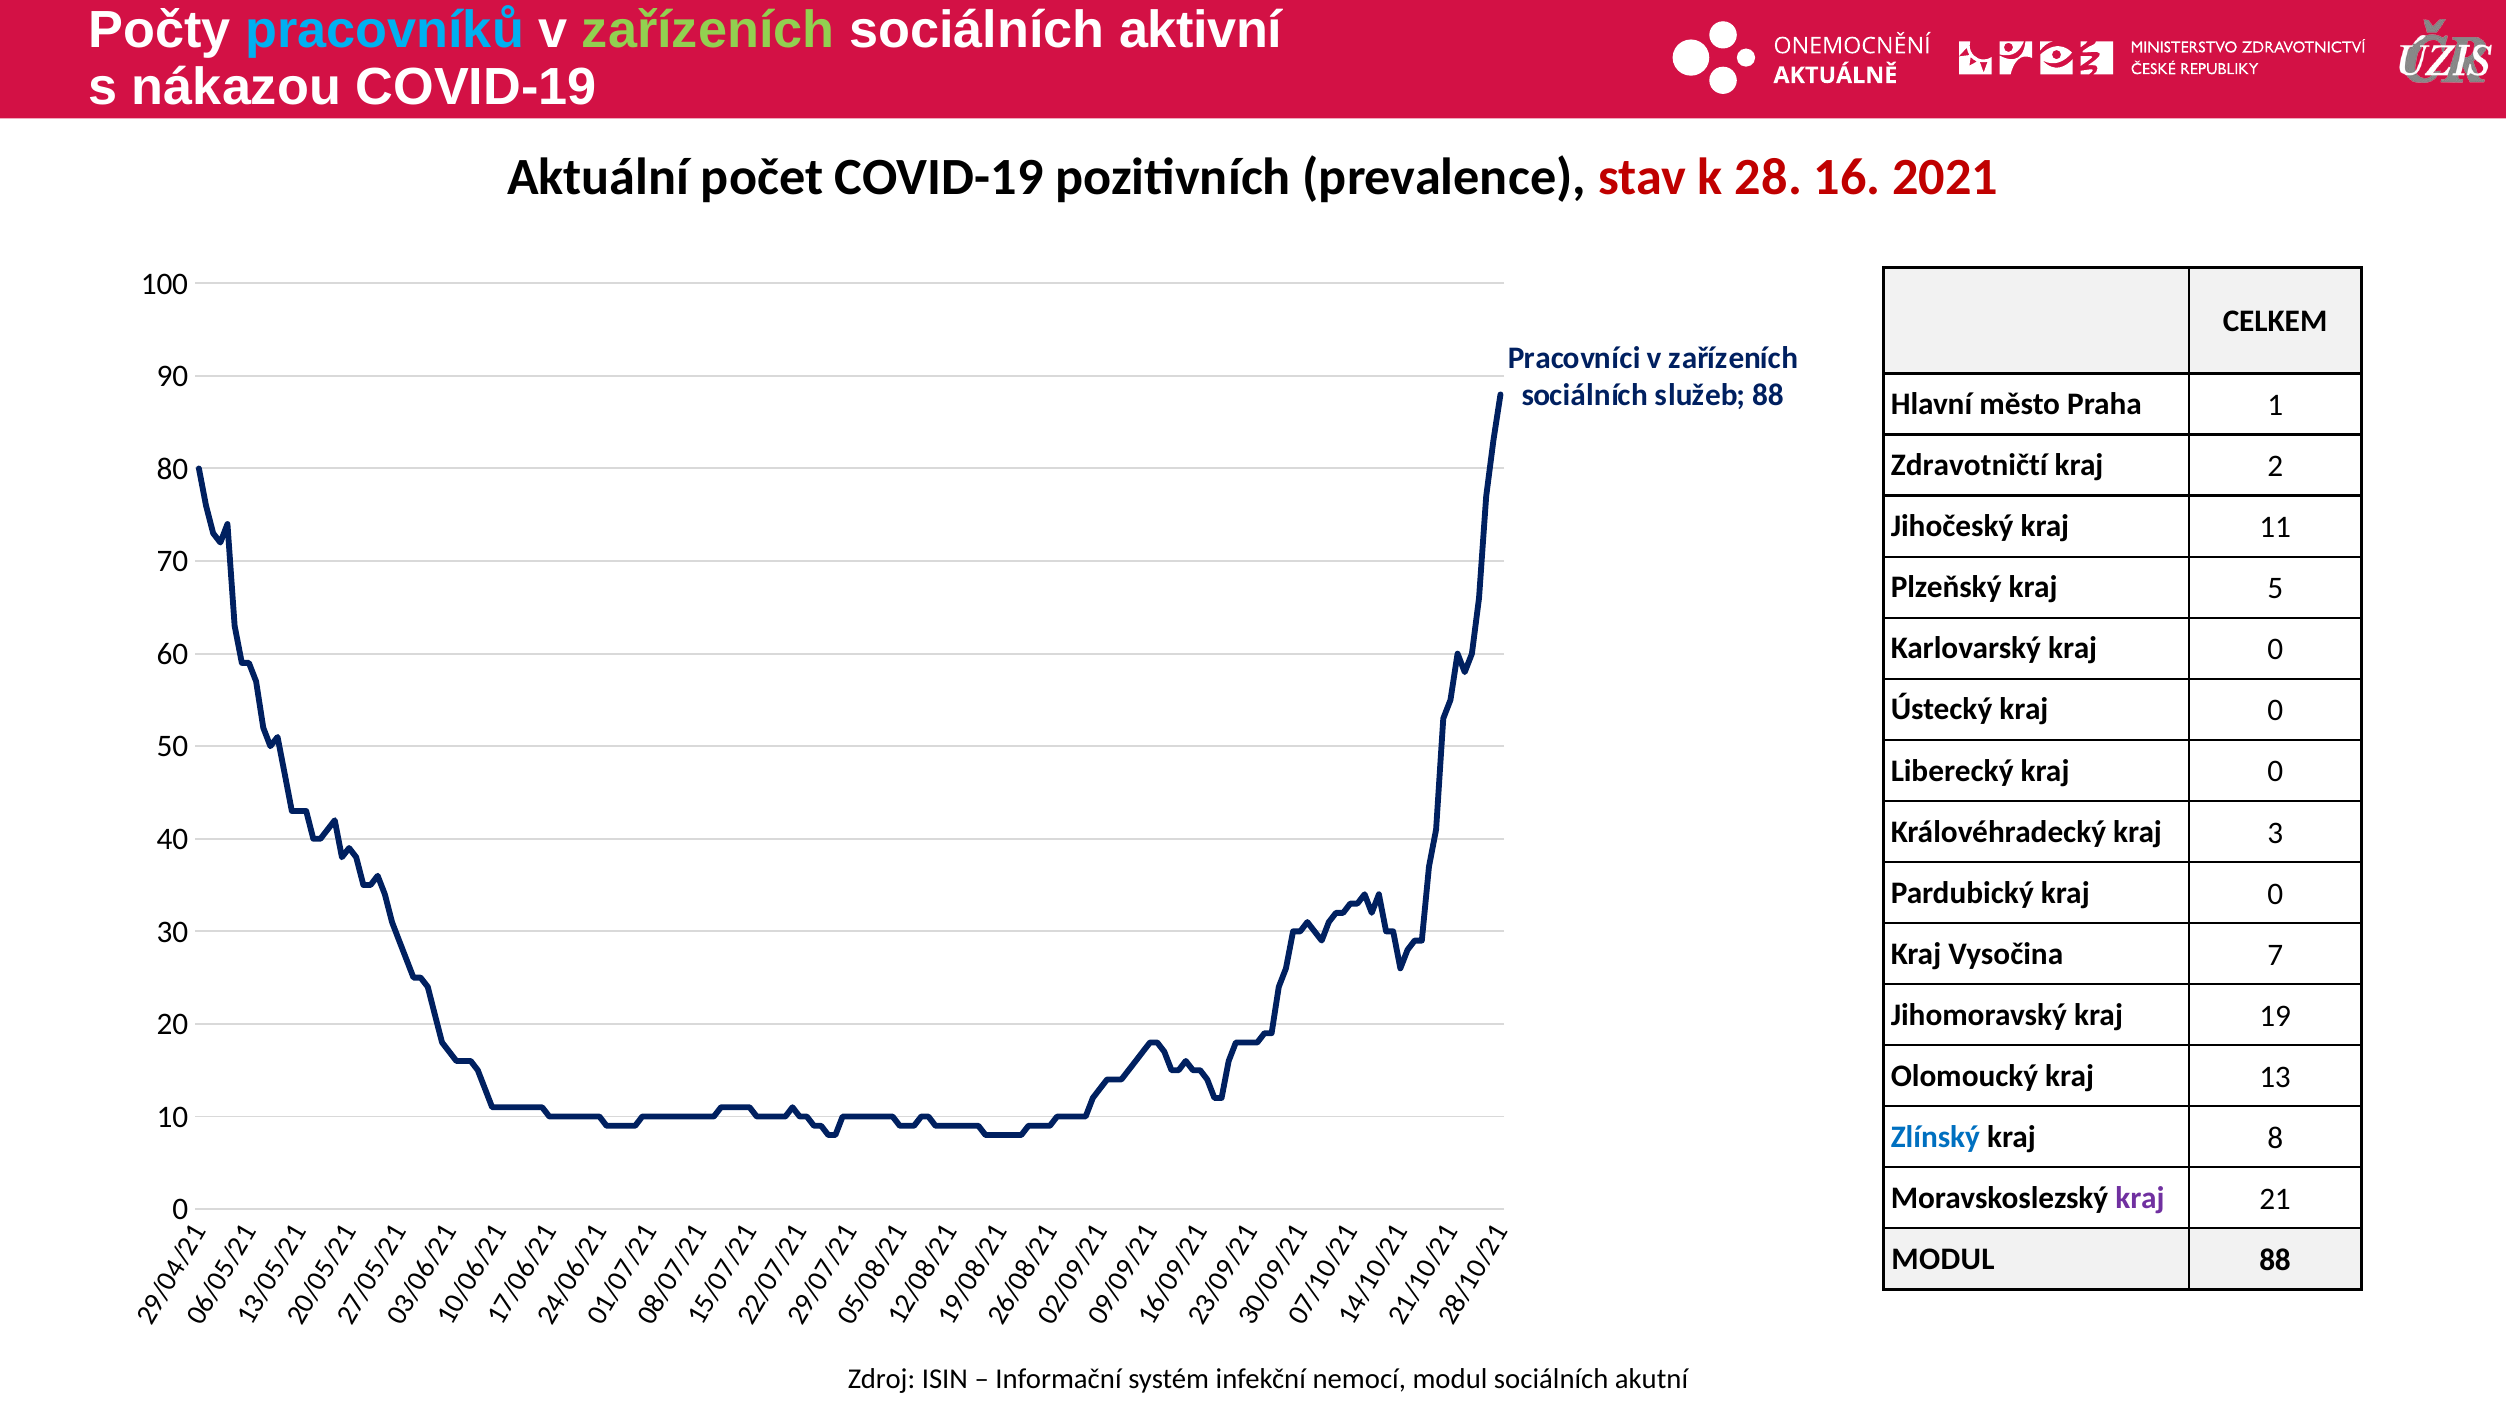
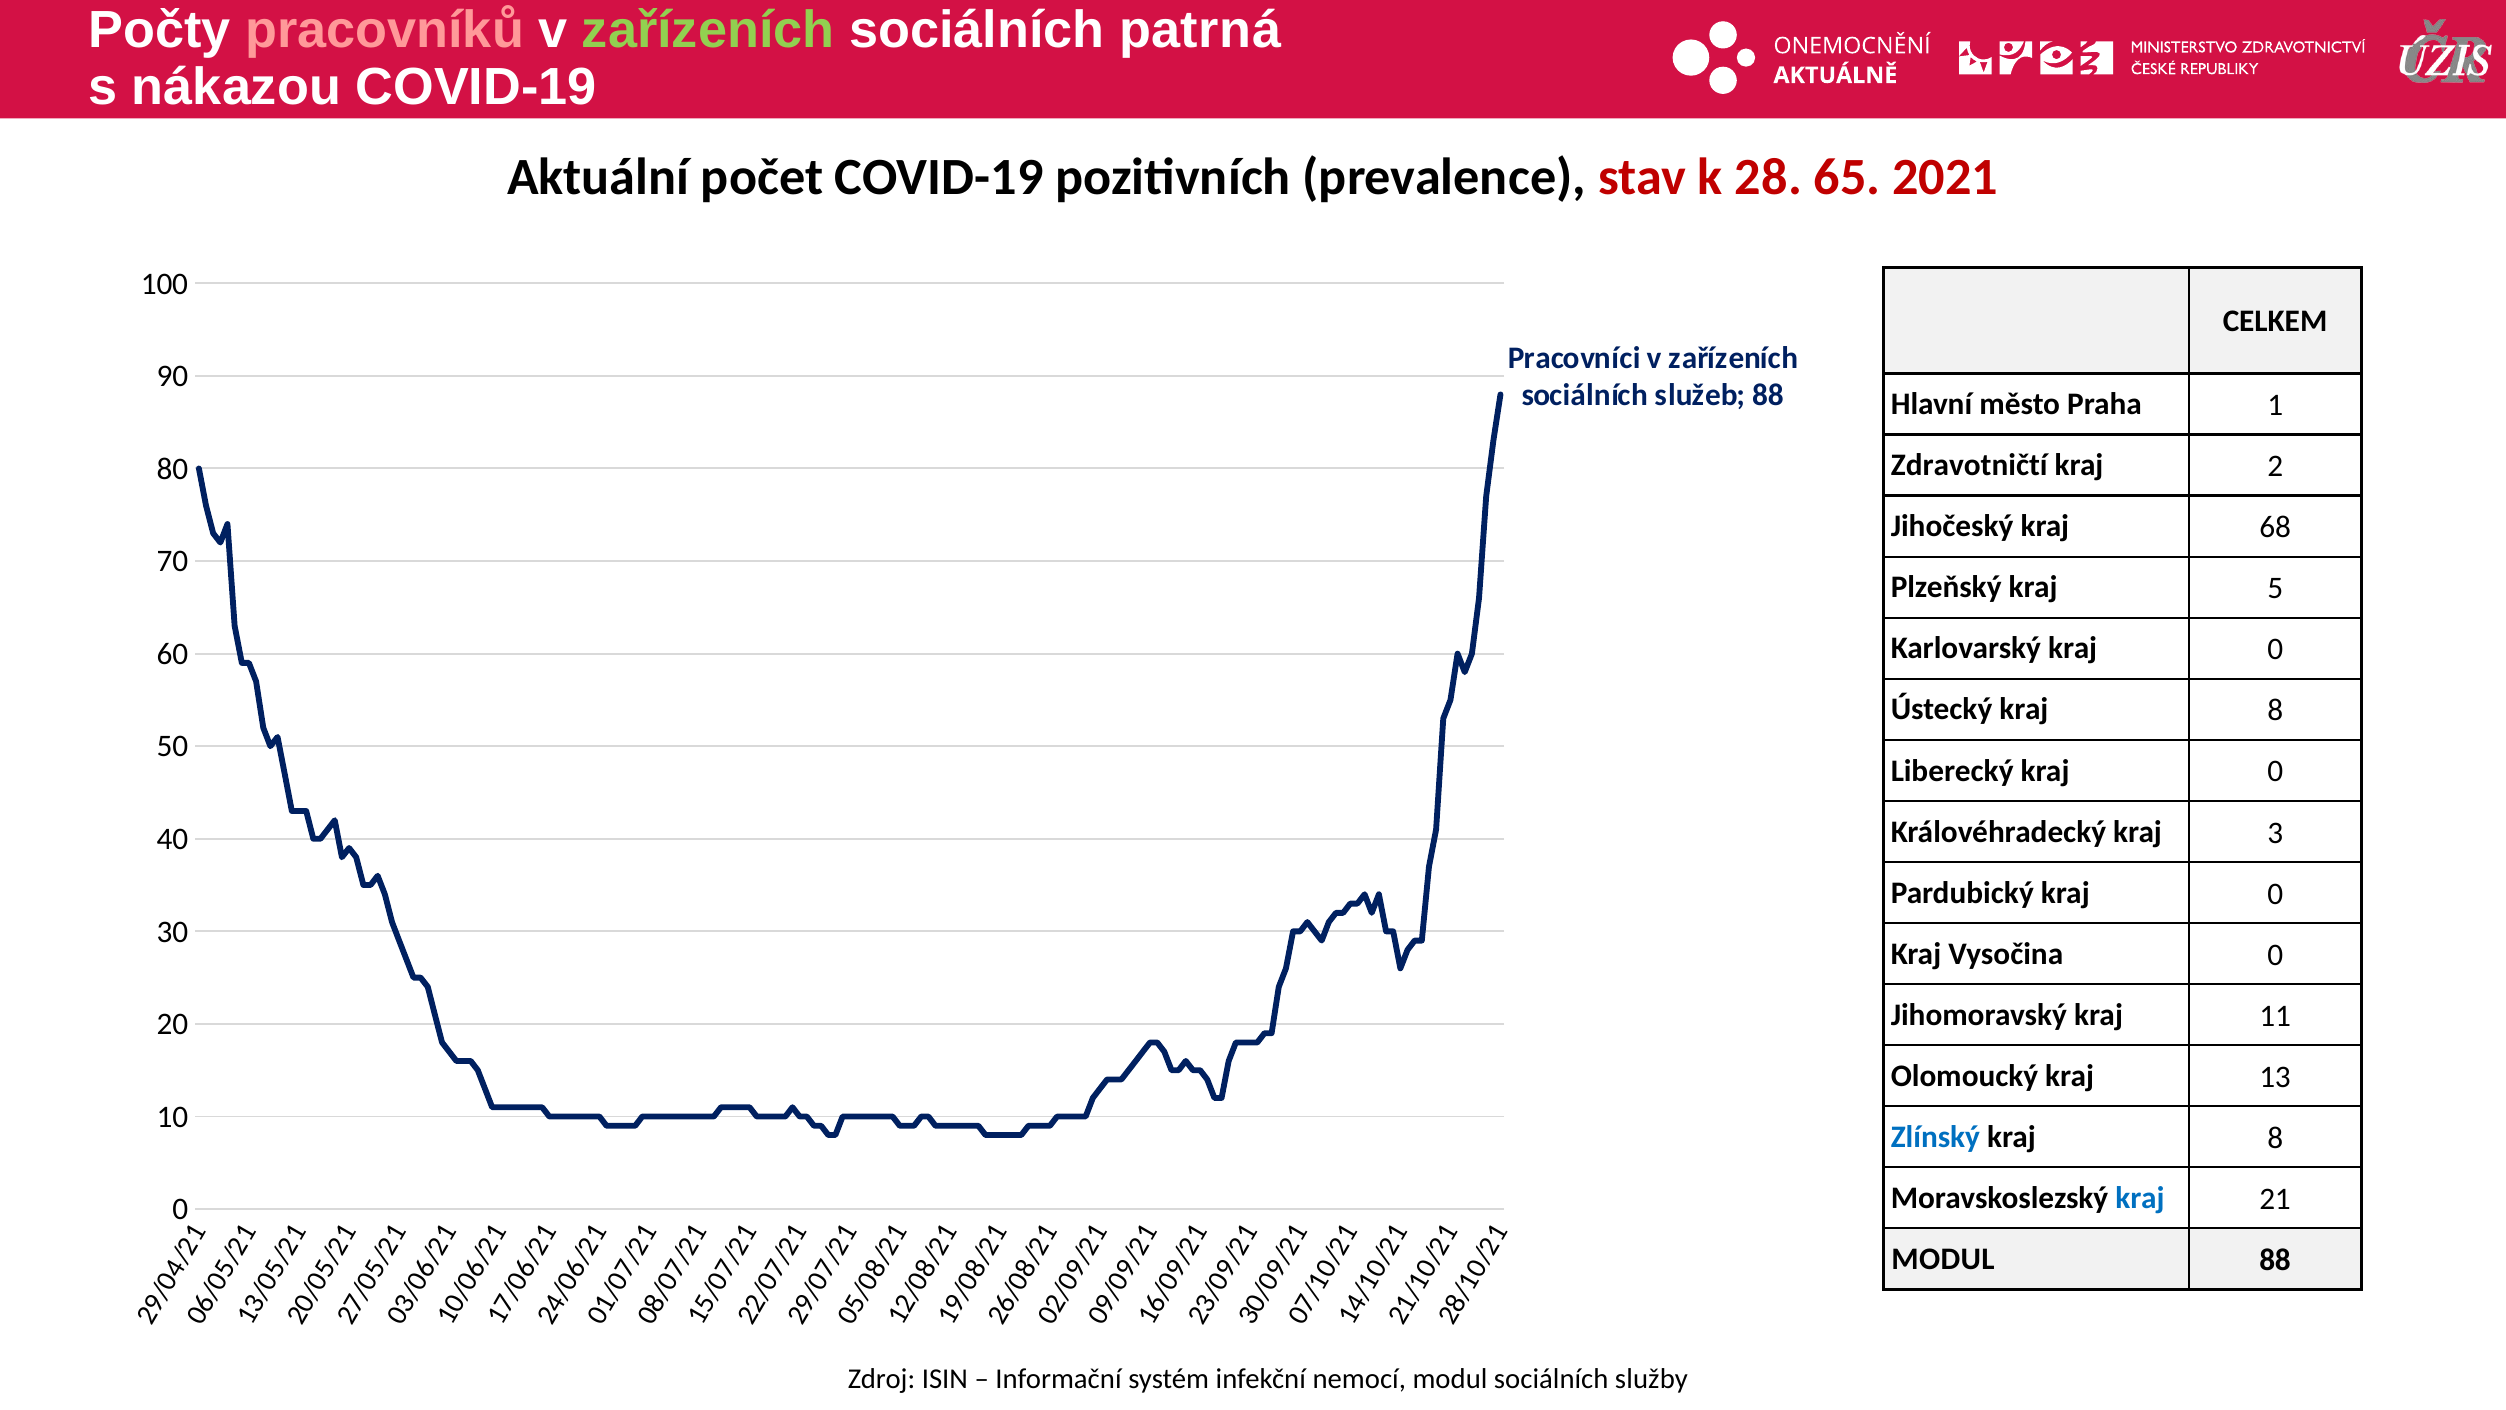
pracovníků colour: light blue -> pink
aktivní: aktivní -> patrná
16: 16 -> 65
11: 11 -> 68
Ústecký kraj 0: 0 -> 8
Vysočina 7: 7 -> 0
19: 19 -> 11
kraj at (2140, 1198) colour: purple -> blue
akutní: akutní -> služby
